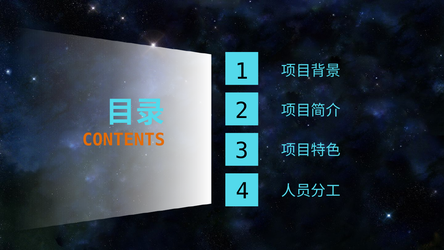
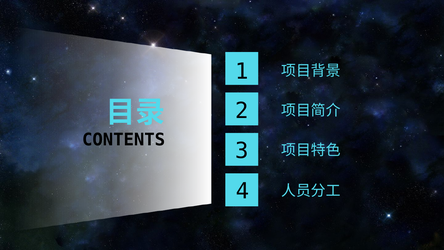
CONTENTS colour: orange -> black
